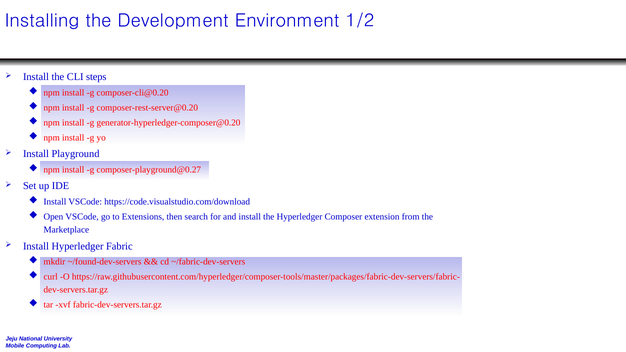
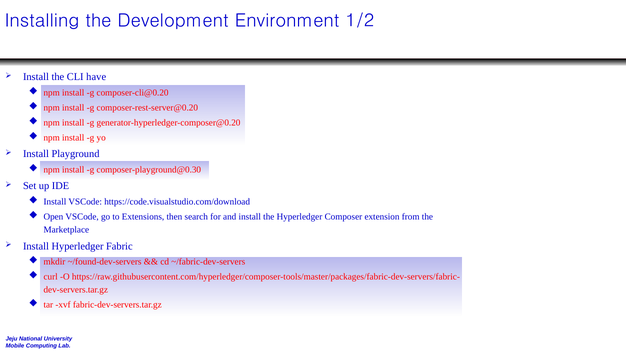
steps: steps -> have
composer-playground@0.27: composer-playground@0.27 -> composer-playground@0.30
